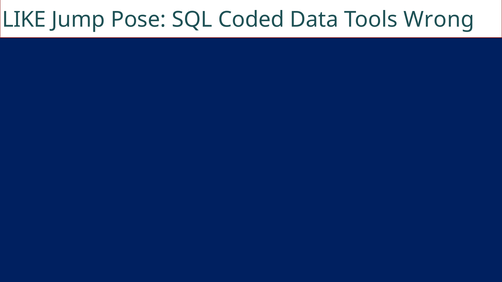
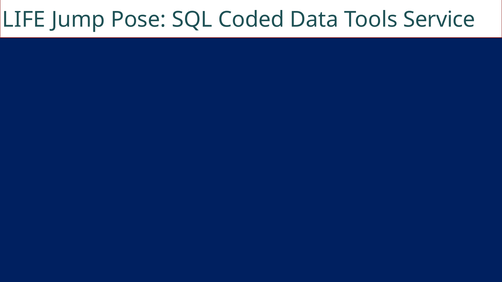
LIKE: LIKE -> LIFE
Wrong: Wrong -> Service
